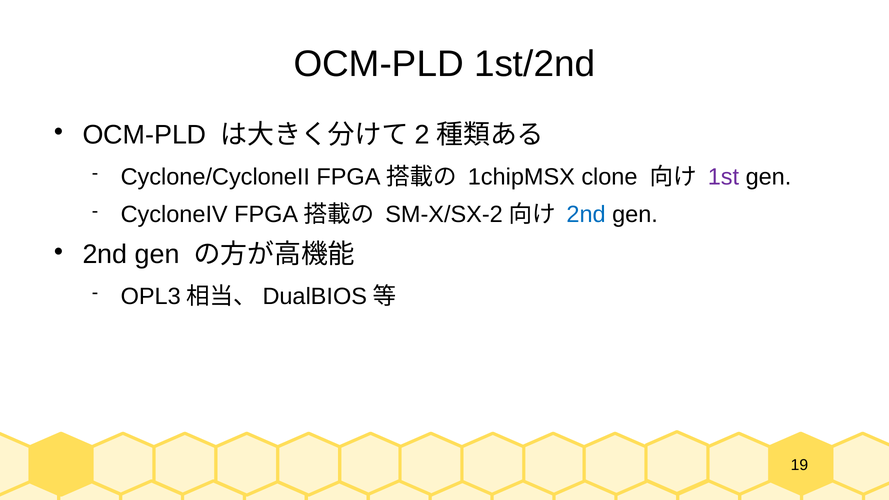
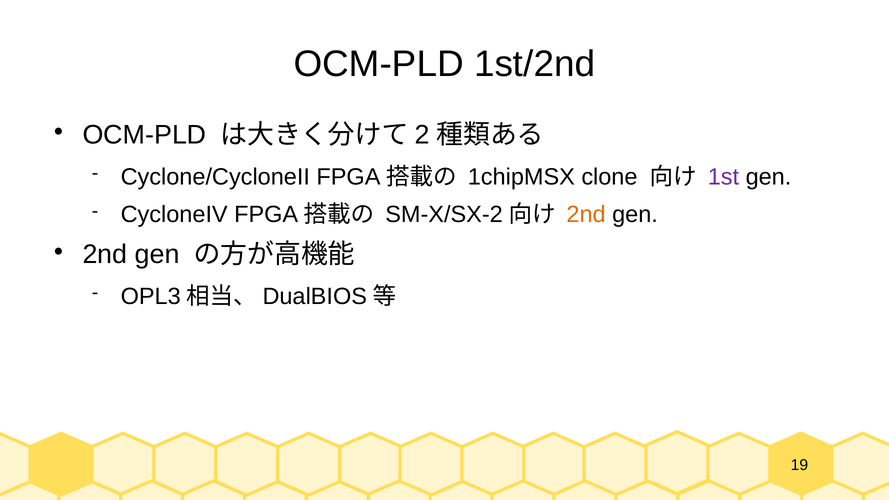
2nd at (586, 215) colour: blue -> orange
